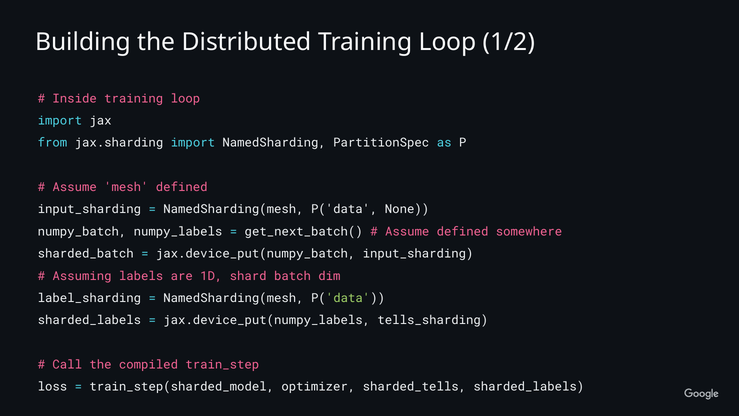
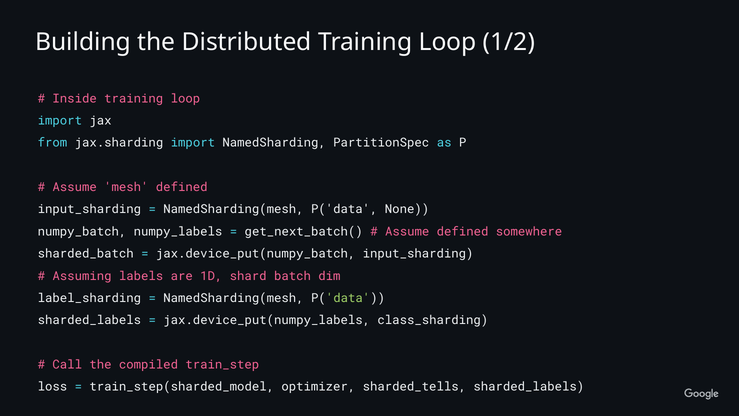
tells_sharding: tells_sharding -> class_sharding
